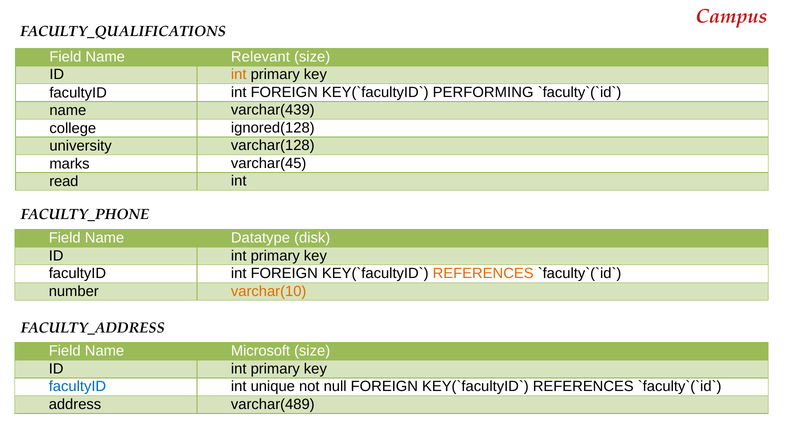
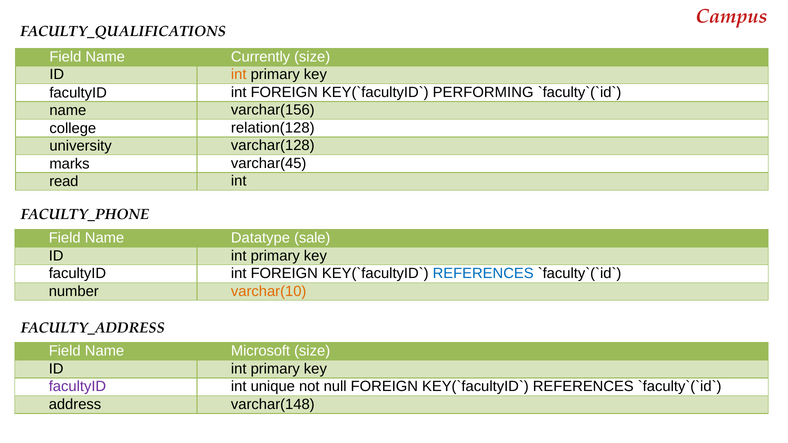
Relevant: Relevant -> Currently
varchar(439: varchar(439 -> varchar(156
ignored(128: ignored(128 -> relation(128
disk: disk -> sale
REFERENCES at (483, 274) colour: orange -> blue
facultyID at (77, 387) colour: blue -> purple
varchar(489: varchar(489 -> varchar(148
